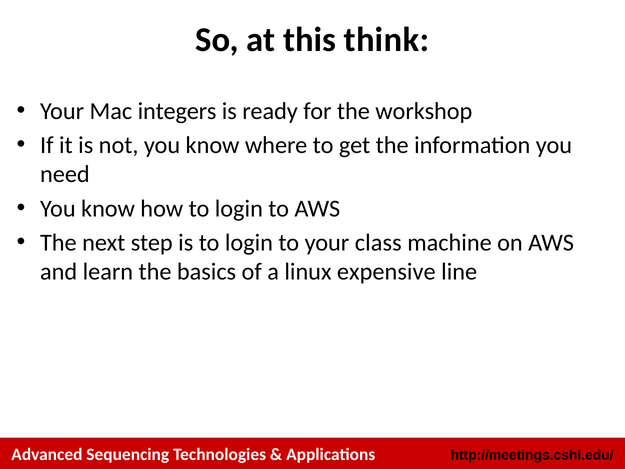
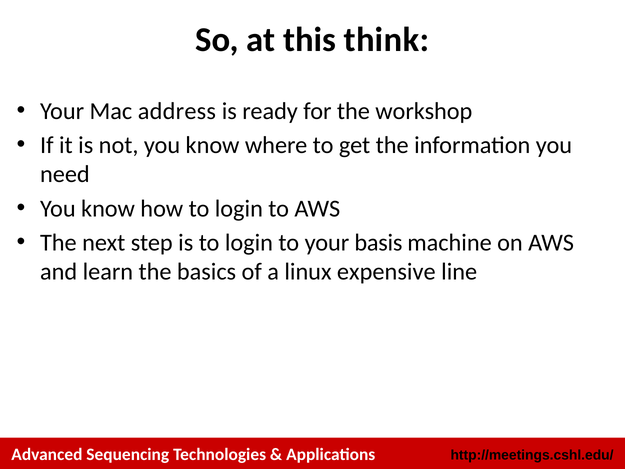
integers: integers -> address
class: class -> basis
